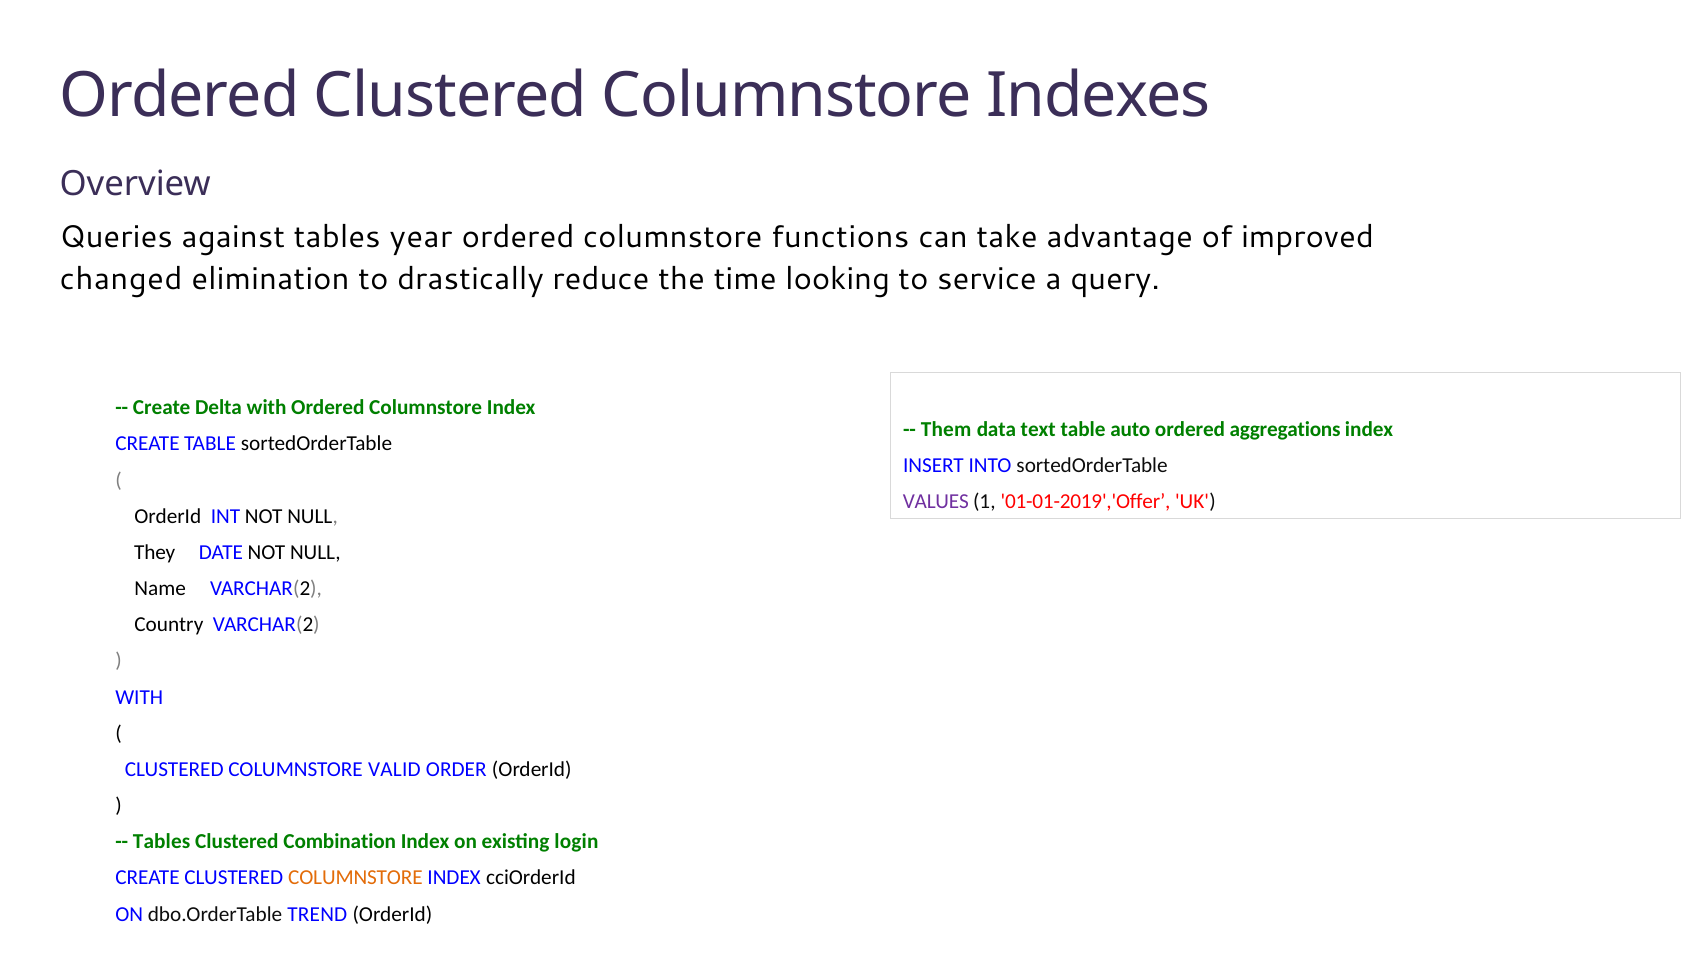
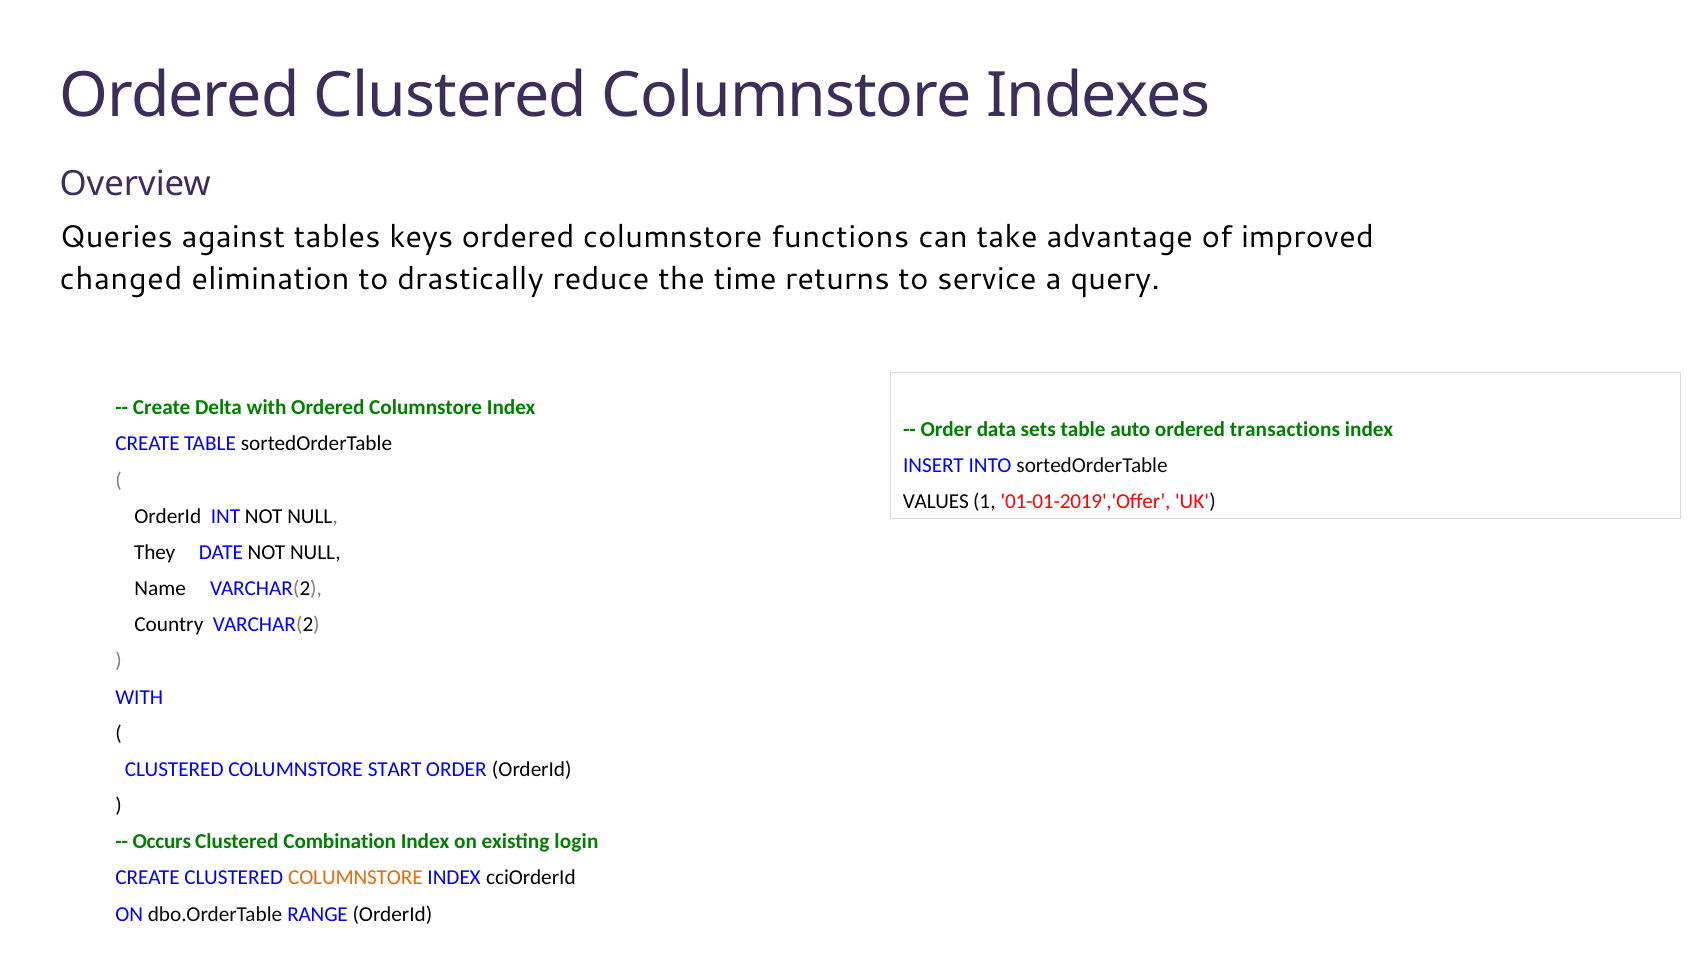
year: year -> keys
looking: looking -> returns
Them at (946, 429): Them -> Order
text: text -> sets
aggregations: aggregations -> transactions
VALUES colour: purple -> black
VALID: VALID -> START
Tables at (162, 842): Tables -> Occurs
TREND: TREND -> RANGE
